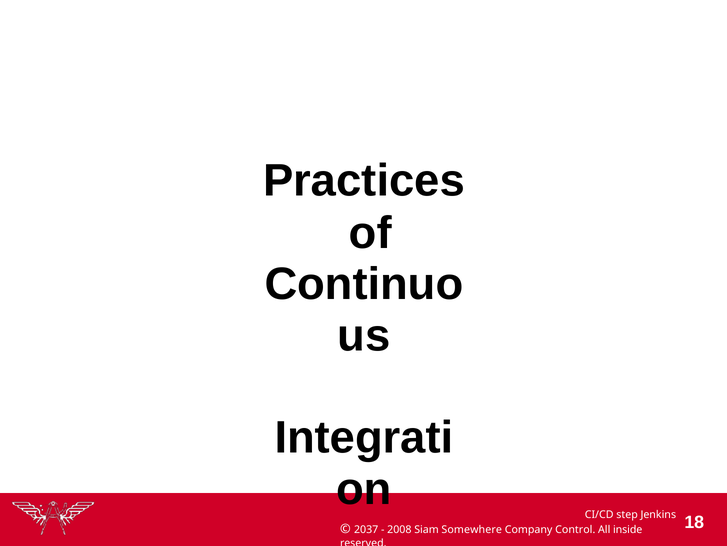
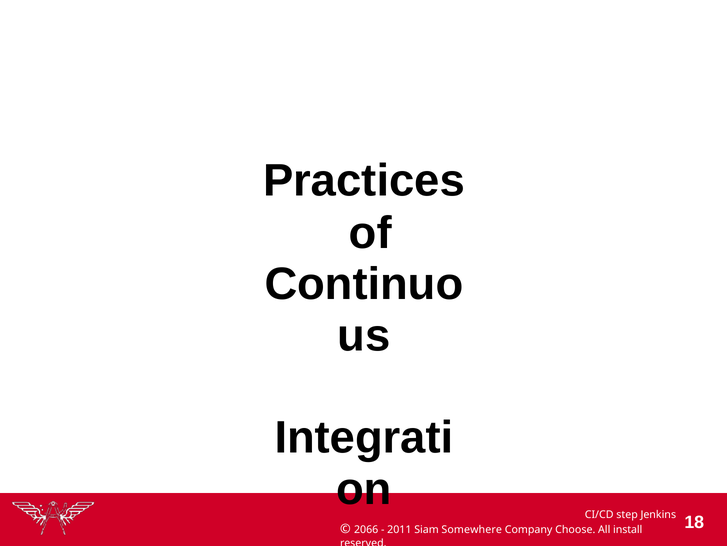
2037: 2037 -> 2066
2008: 2008 -> 2011
Control: Control -> Choose
inside: inside -> install
